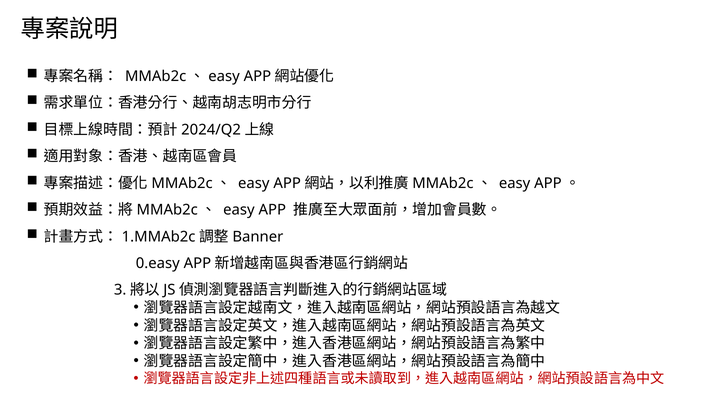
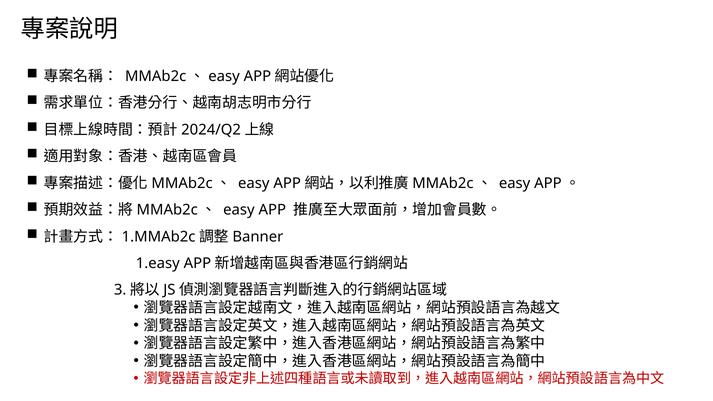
0.easy: 0.easy -> 1.easy
